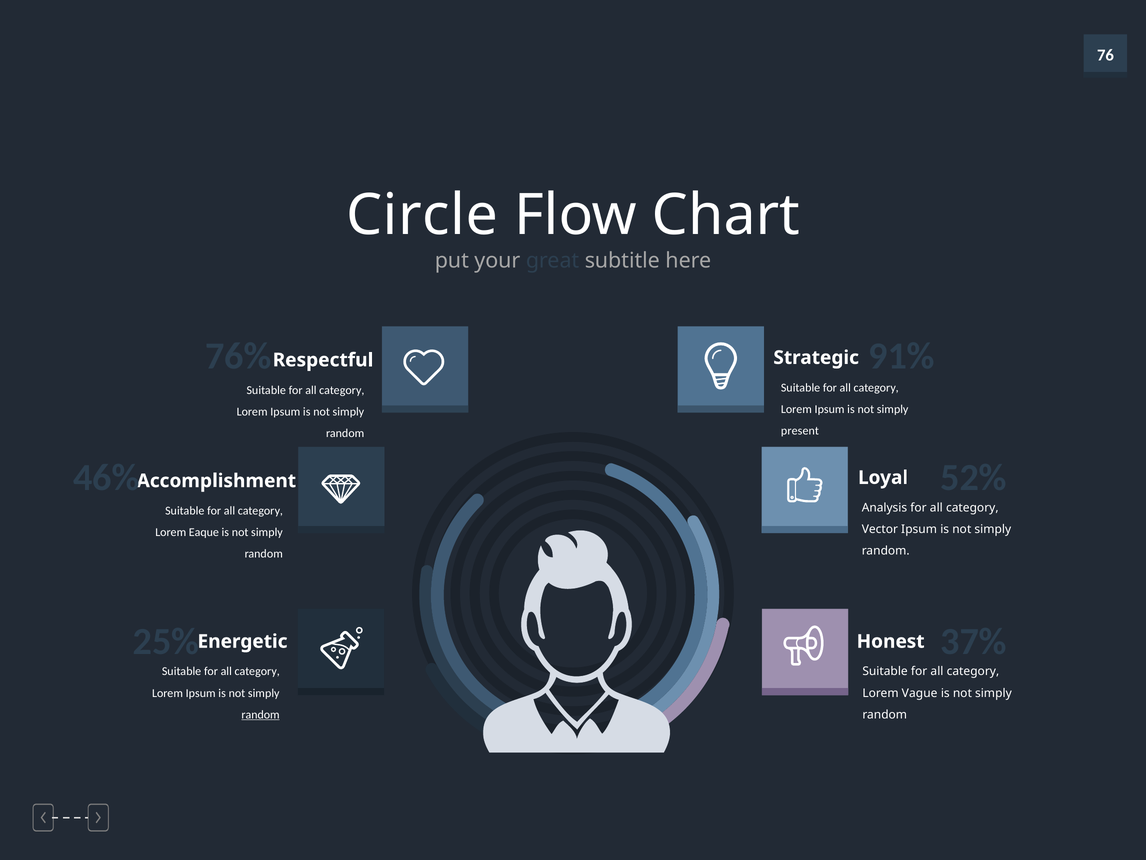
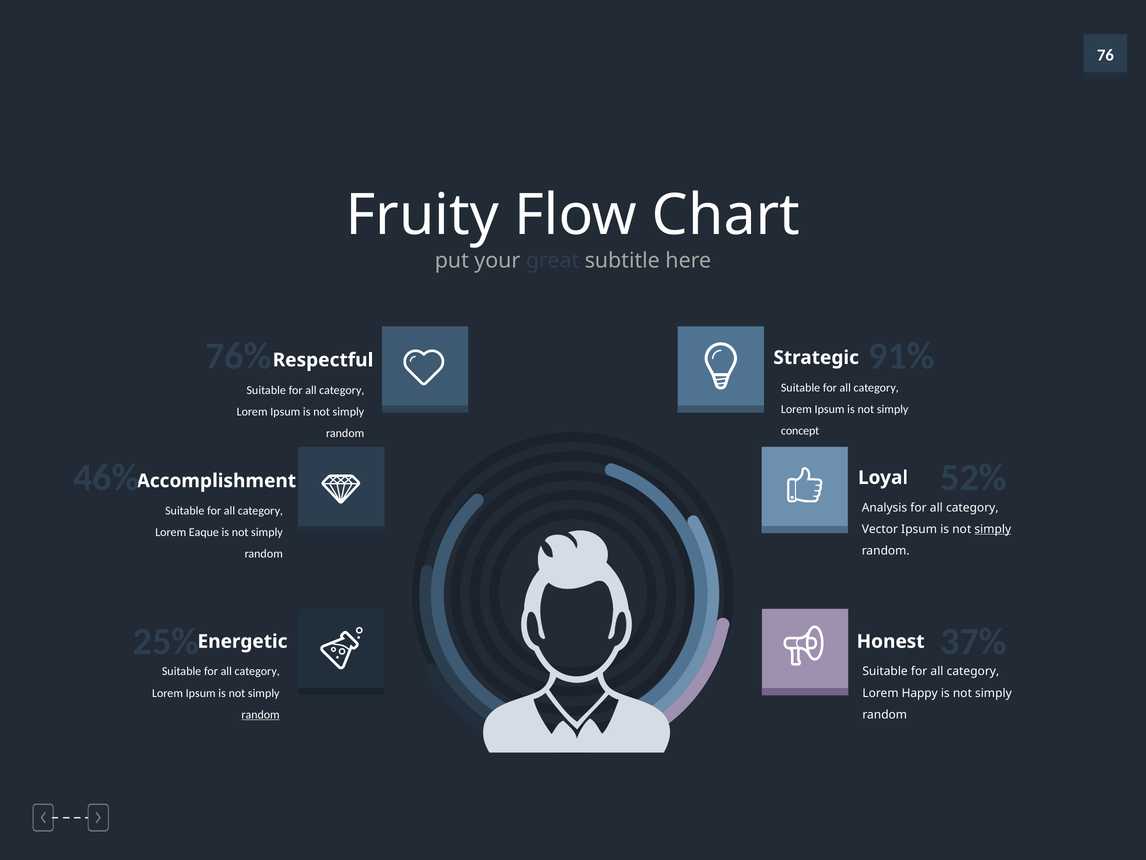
Circle: Circle -> Fruity
present: present -> concept
simply at (993, 529) underline: none -> present
Vague: Vague -> Happy
